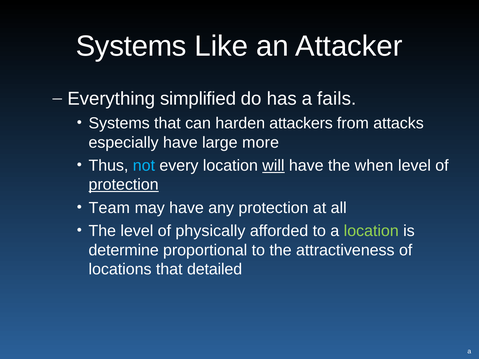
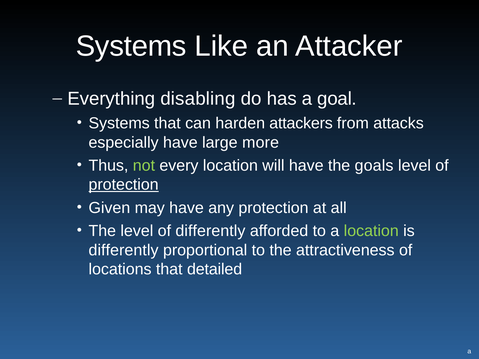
simplified: simplified -> disabling
fails: fails -> goal
not colour: light blue -> light green
will underline: present -> none
when: when -> goals
Team: Team -> Given
of physically: physically -> differently
determine at (124, 250): determine -> differently
